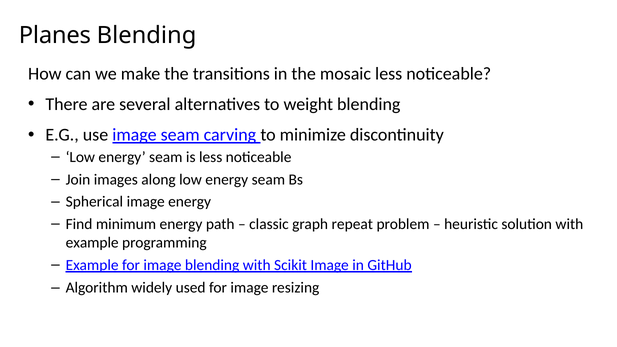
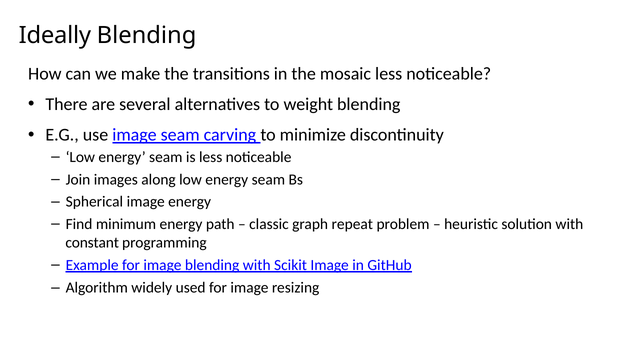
Planes: Planes -> Ideally
example at (92, 243): example -> constant
